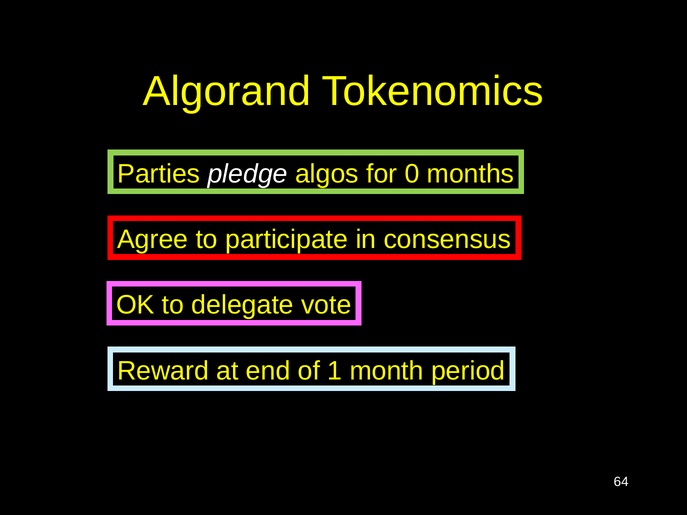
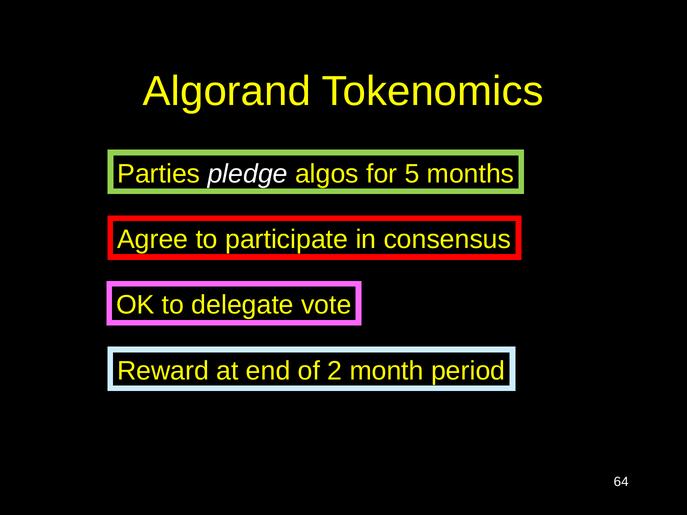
0: 0 -> 5
1: 1 -> 2
